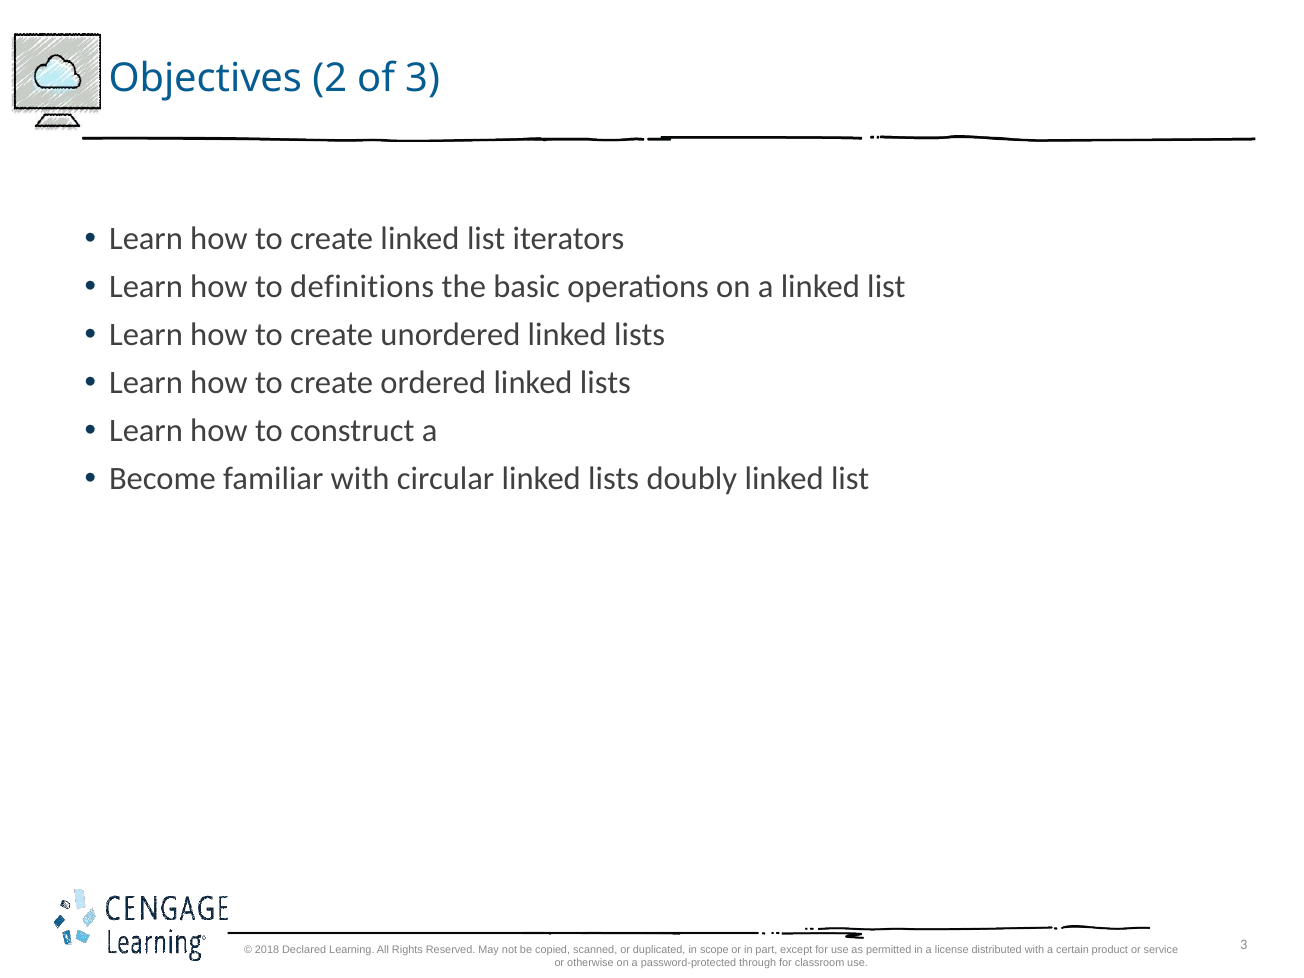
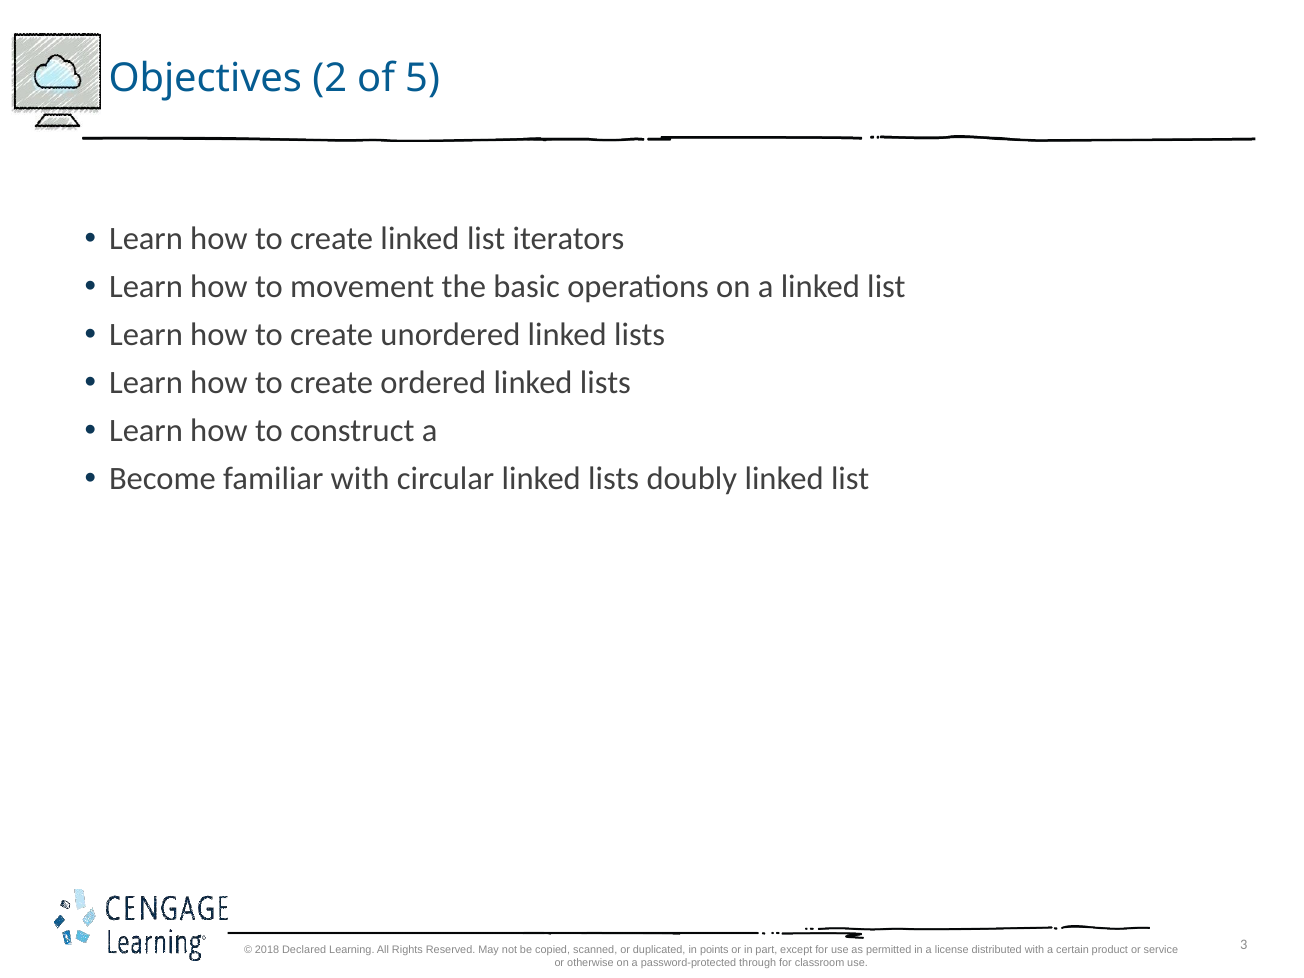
of 3: 3 -> 5
definitions: definitions -> movement
scope: scope -> points
